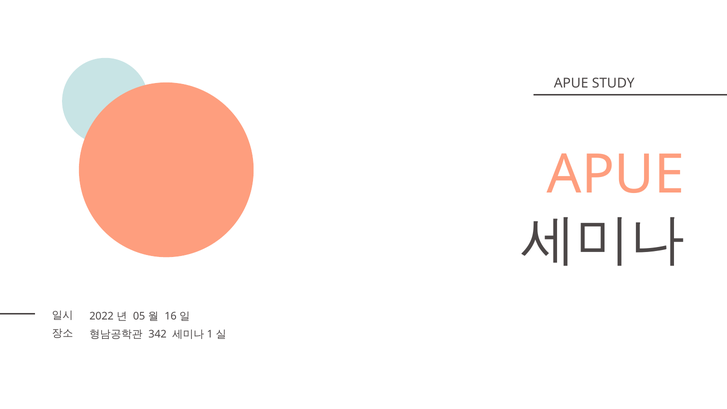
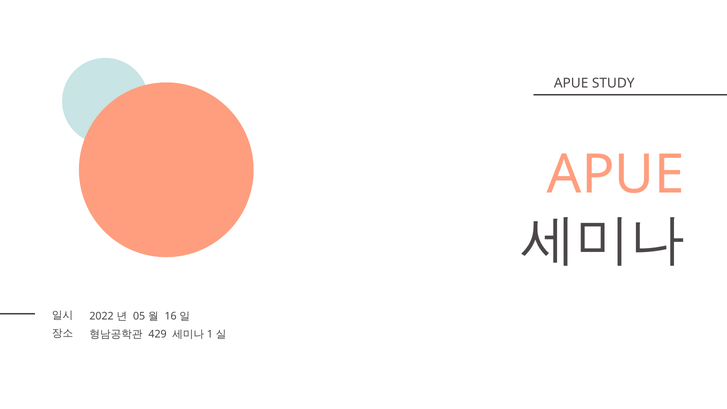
342: 342 -> 429
